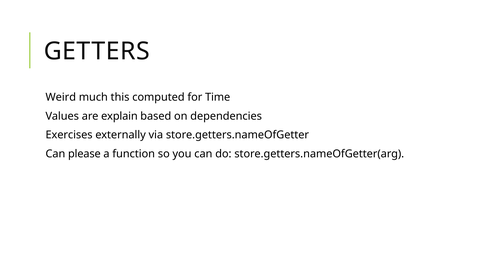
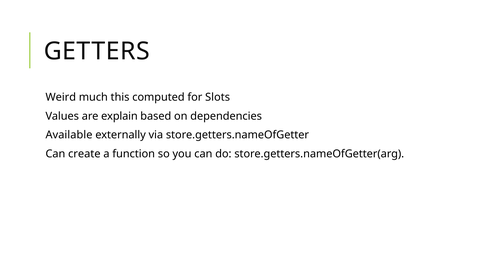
Time: Time -> Slots
Exercises: Exercises -> Available
please: please -> create
